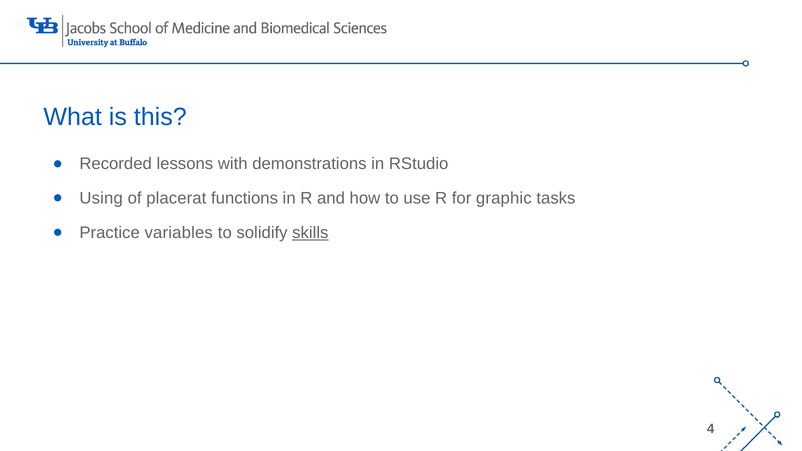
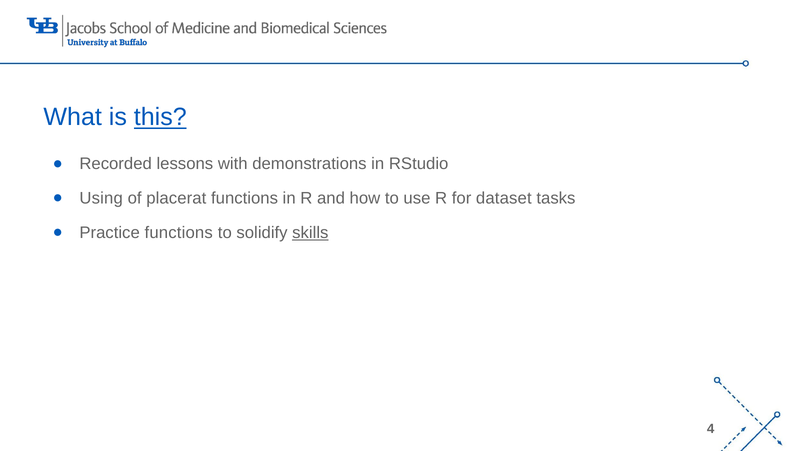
this underline: none -> present
graphic: graphic -> dataset
Practice variables: variables -> functions
